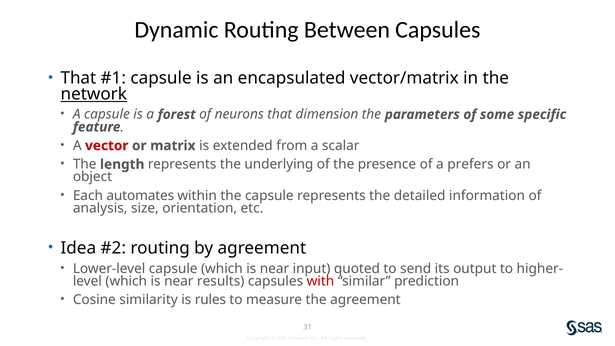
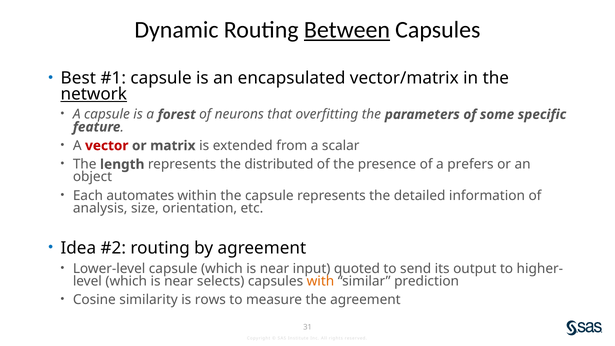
Between underline: none -> present
That at (78, 78): That -> Best
dimension: dimension -> overfitting
underlying: underlying -> distributed
results: results -> selects
with colour: red -> orange
rules: rules -> rows
